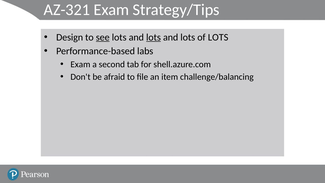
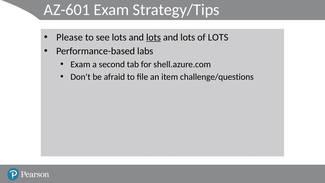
AZ-321: AZ-321 -> AZ-601
Design: Design -> Please
see underline: present -> none
challenge/balancing: challenge/balancing -> challenge/questions
